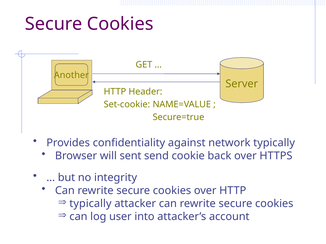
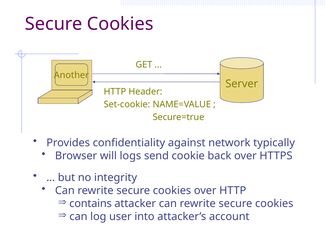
sent: sent -> logs
typically at (90, 204): typically -> contains
